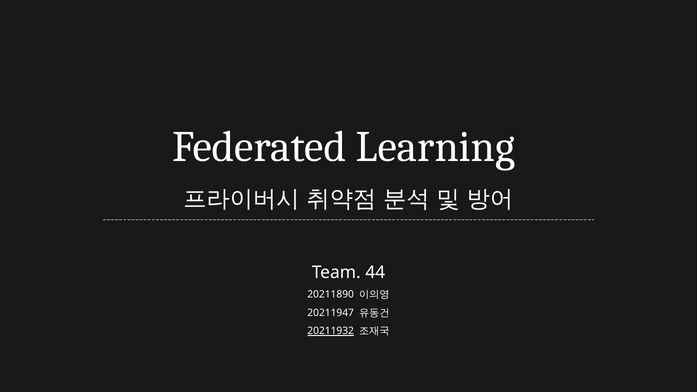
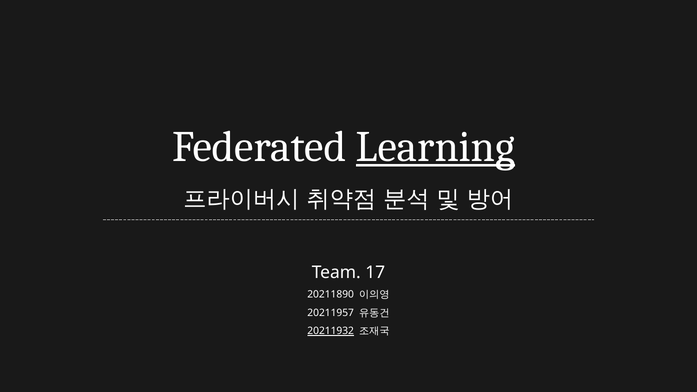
Learning underline: none -> present
44: 44 -> 17
20211947: 20211947 -> 20211957
